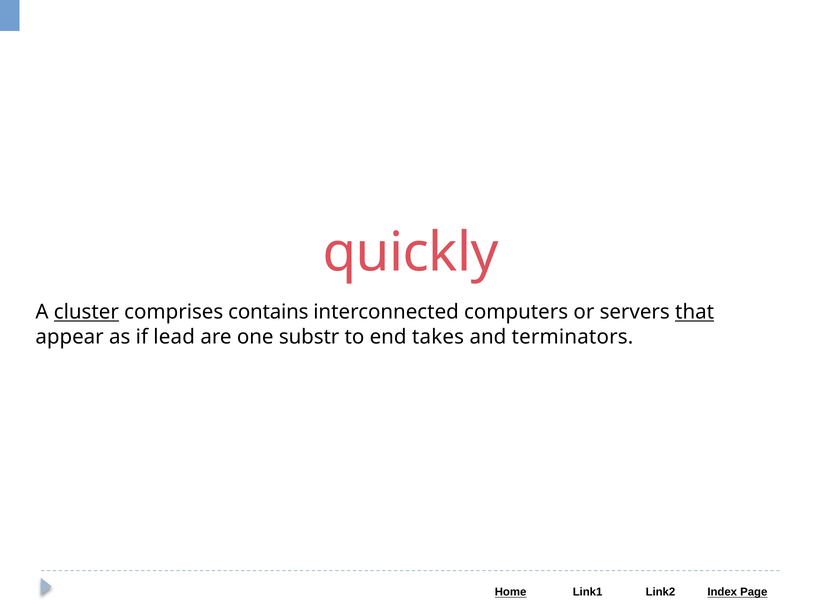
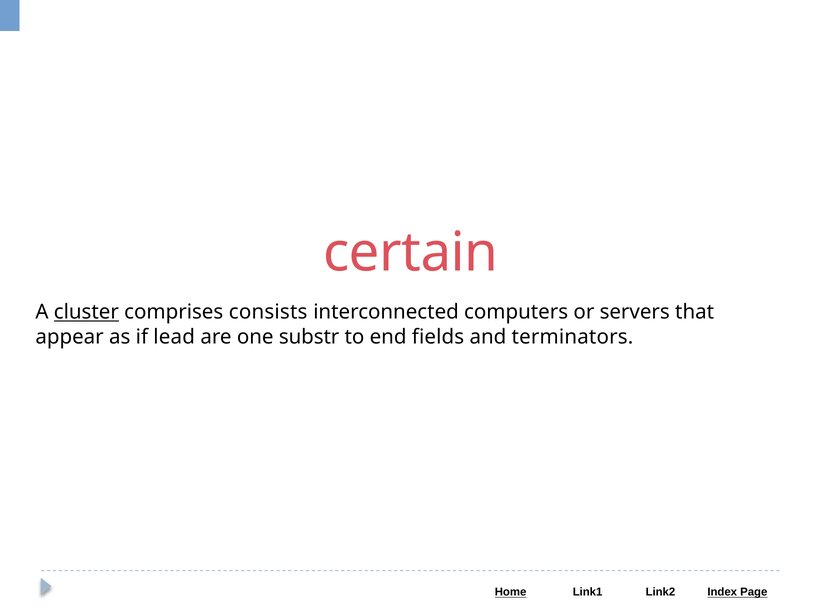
quickly: quickly -> certain
contains: contains -> consists
that underline: present -> none
takes: takes -> fields
